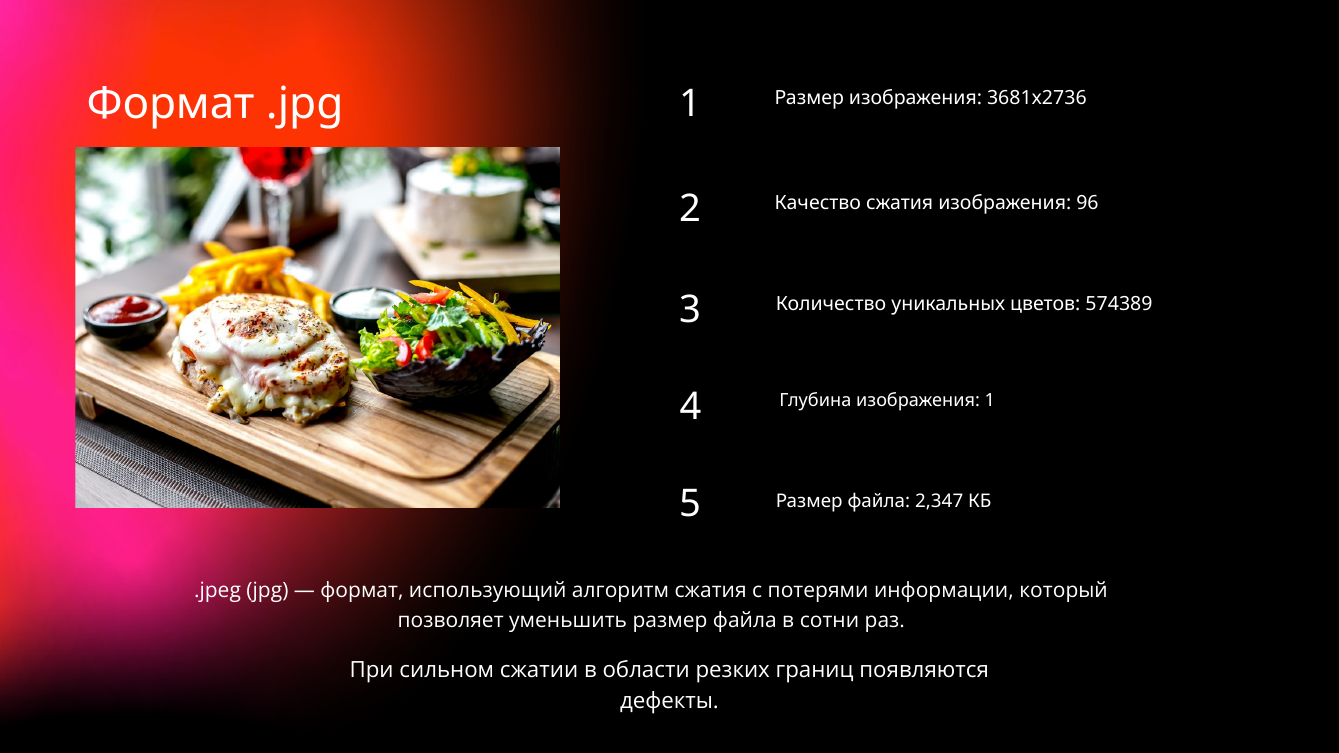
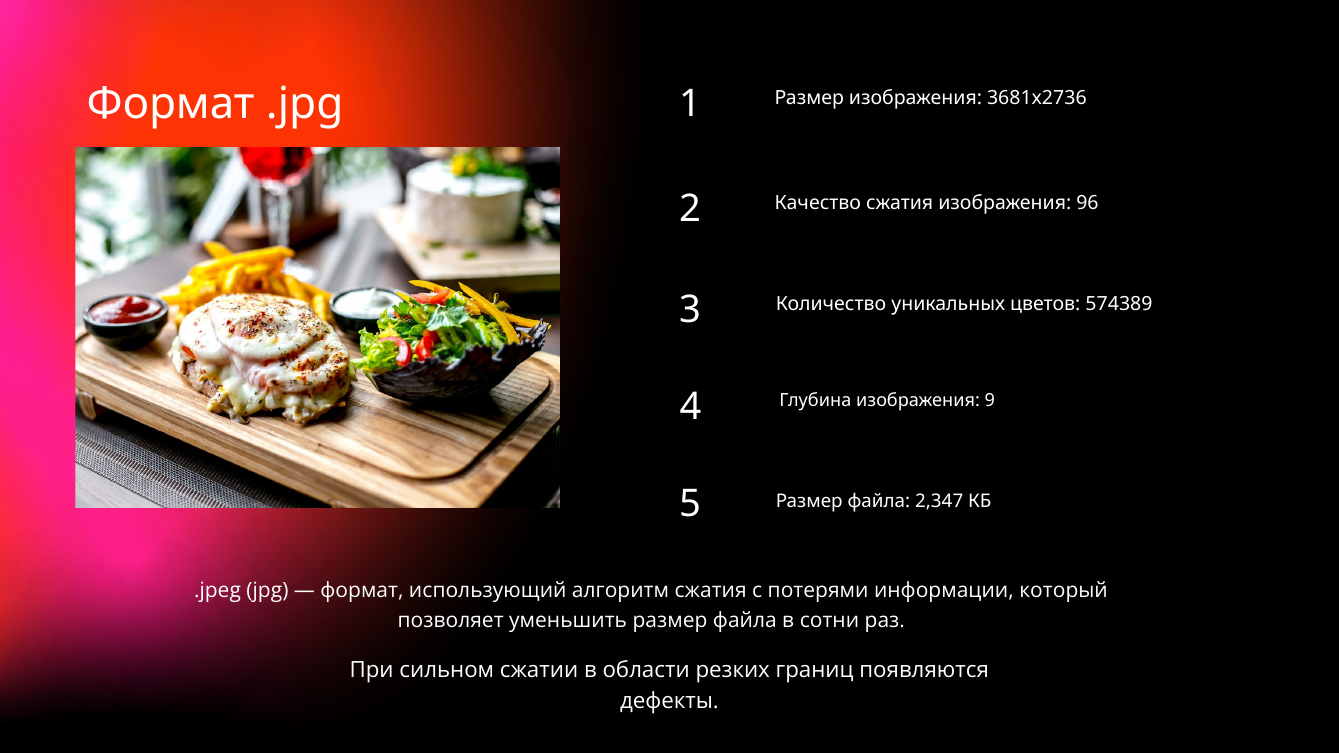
изображения 1: 1 -> 9
